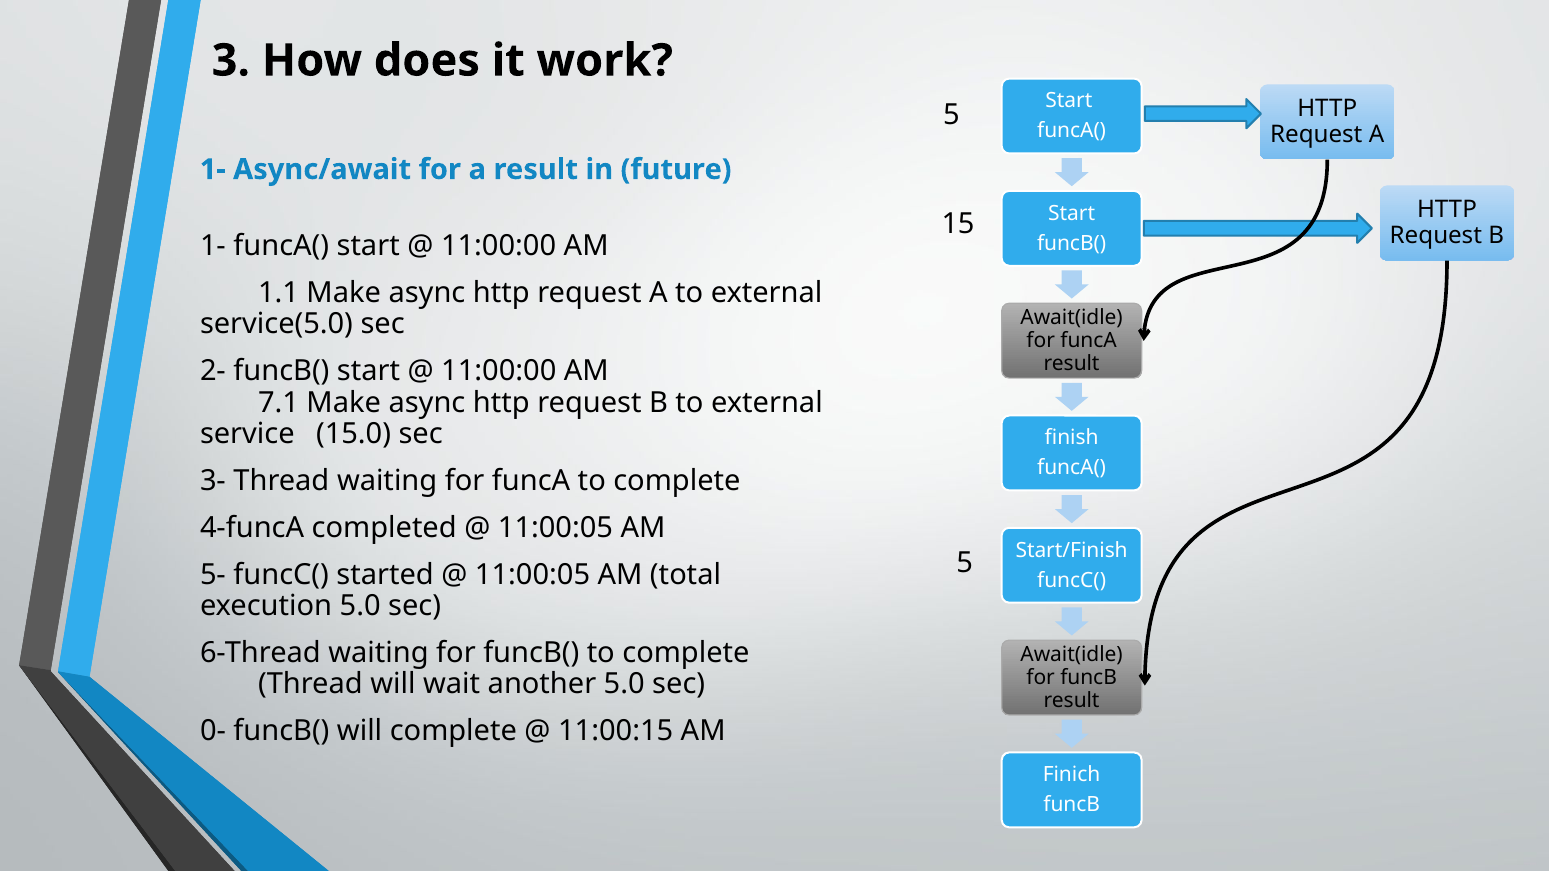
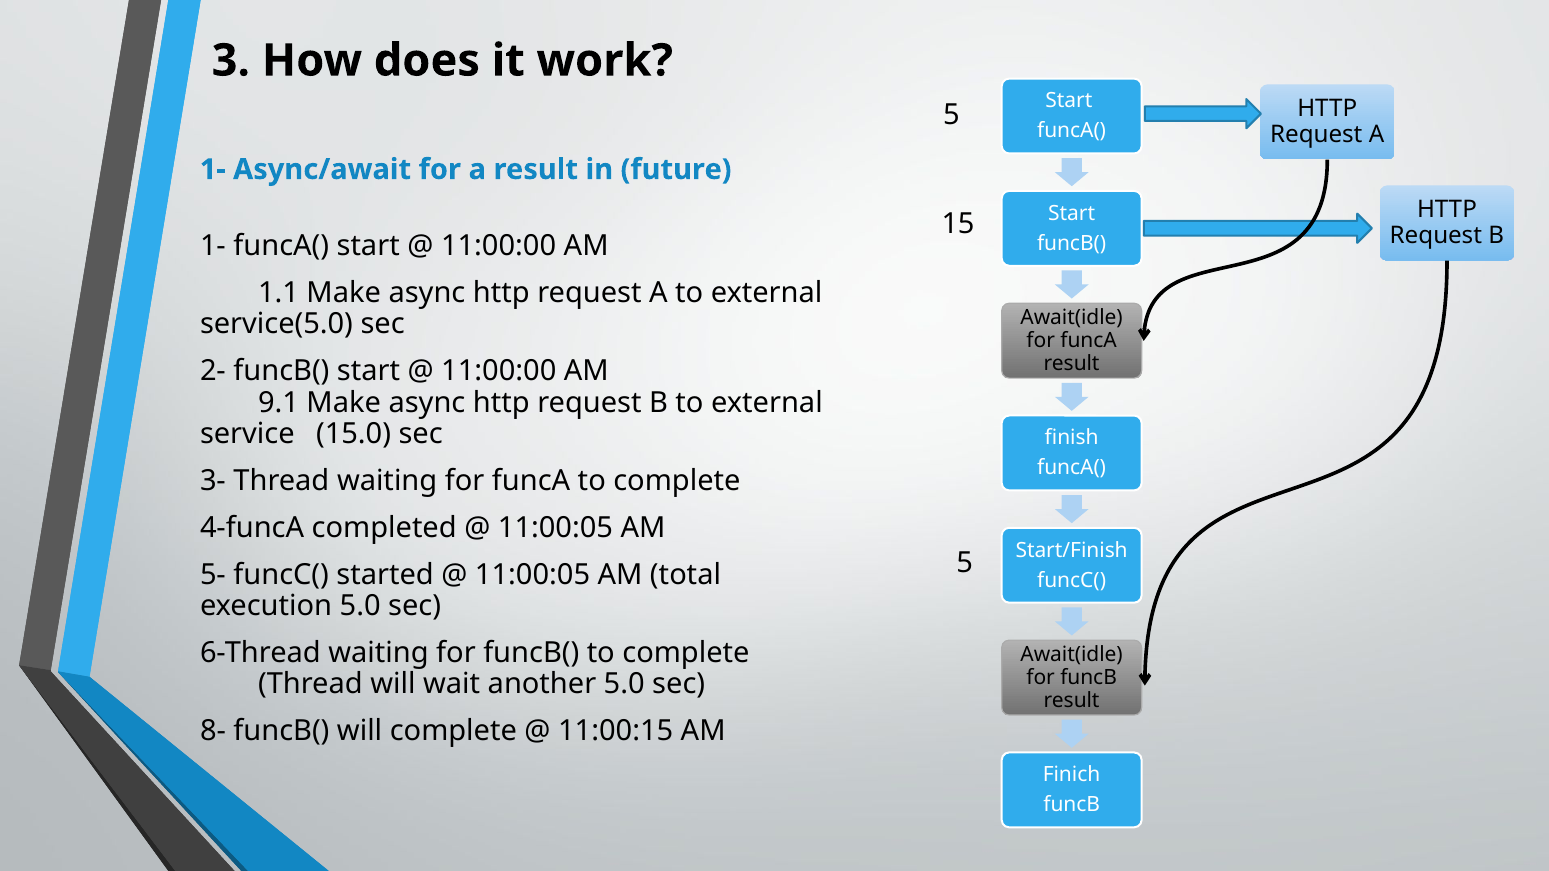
7.1: 7.1 -> 9.1
0-: 0- -> 8-
